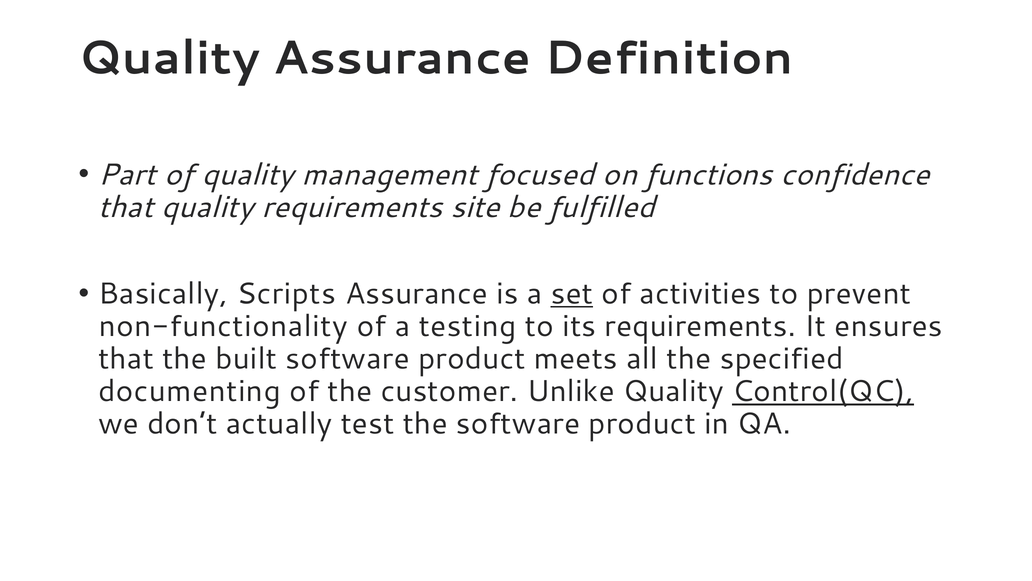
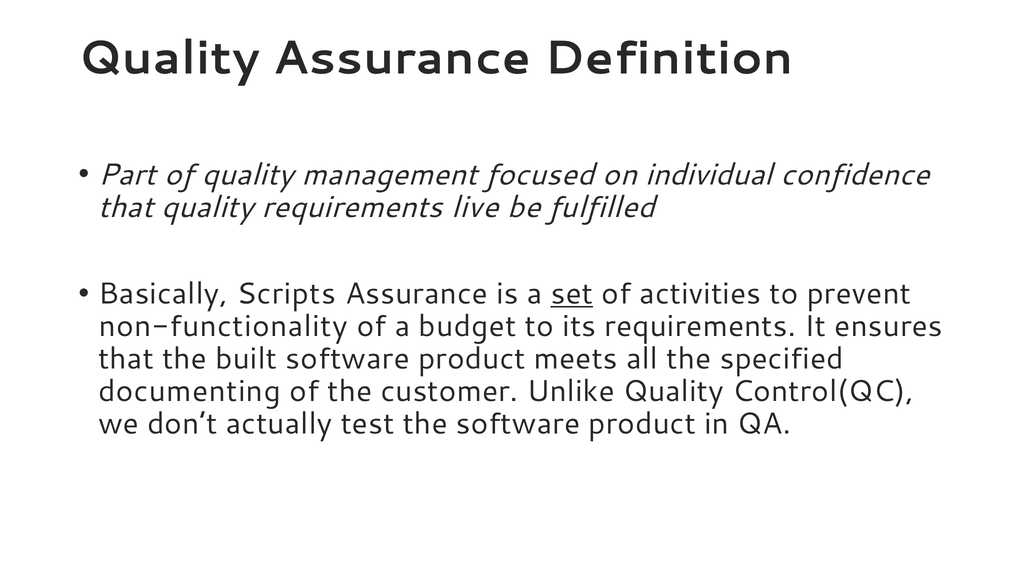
functions: functions -> individual
site: site -> live
testing: testing -> budget
Control(QC underline: present -> none
